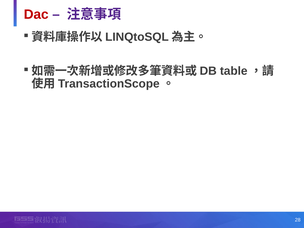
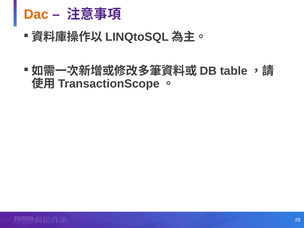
Dac colour: red -> orange
